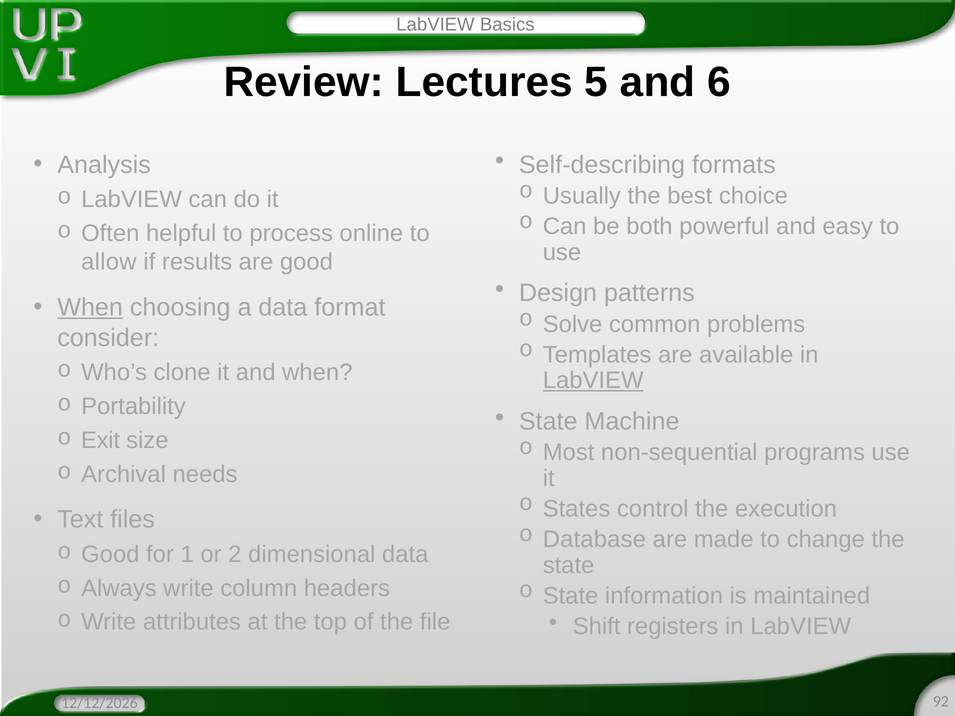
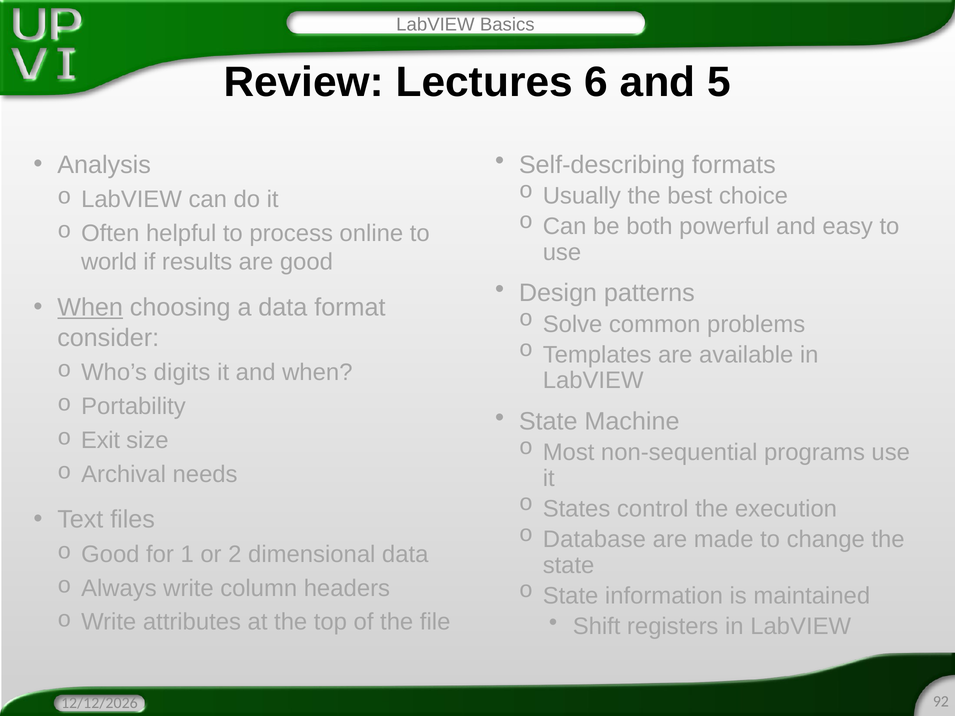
5: 5 -> 6
6: 6 -> 5
allow: allow -> world
clone: clone -> digits
LabVIEW at (593, 381) underline: present -> none
